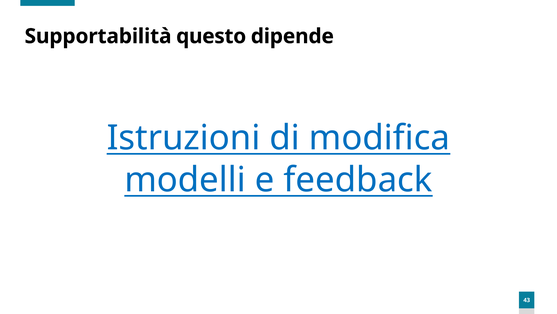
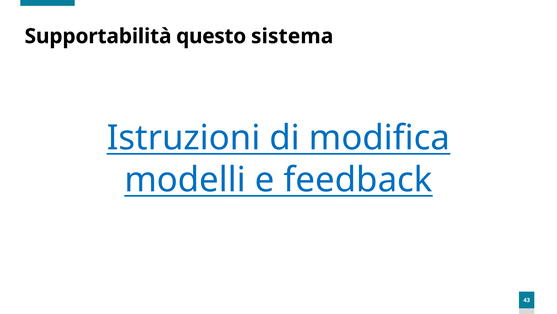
dipende: dipende -> sistema
